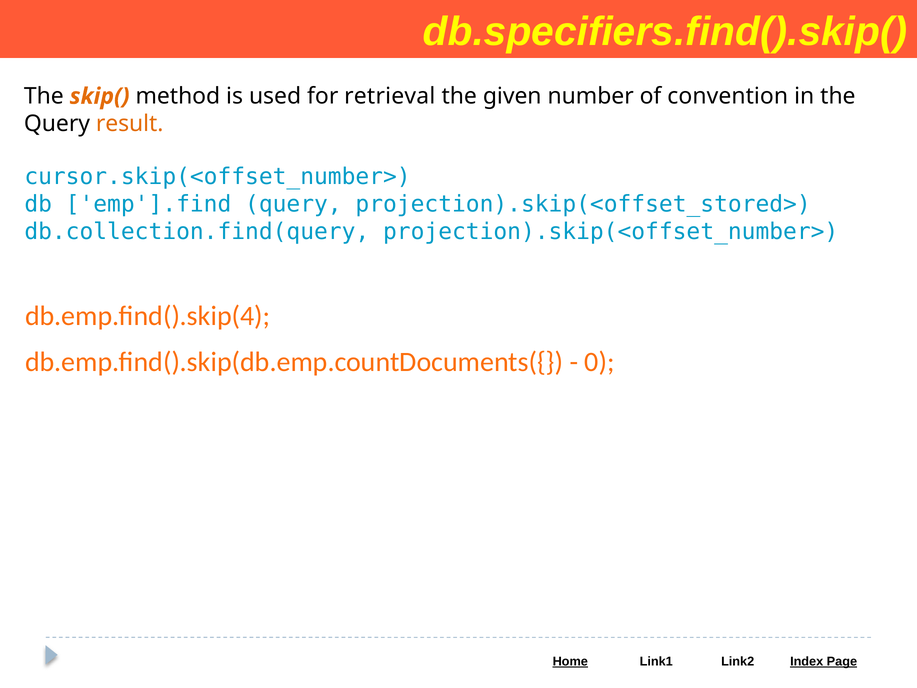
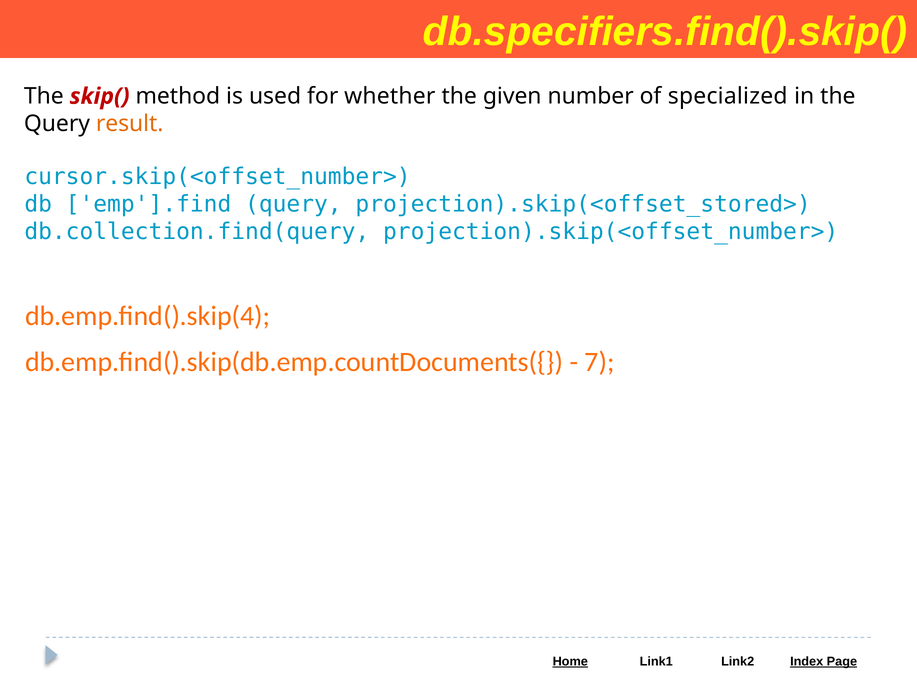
skip( colour: orange -> red
retrieval: retrieval -> whether
convention: convention -> specialized
0: 0 -> 7
